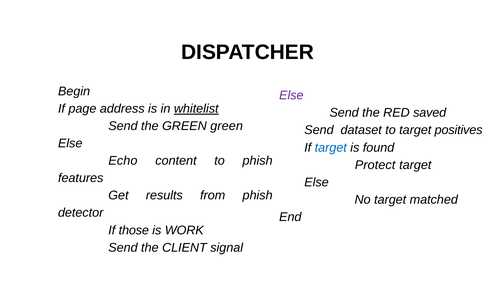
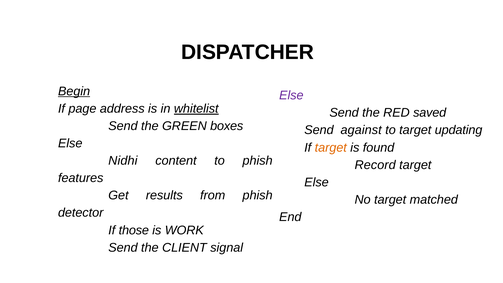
Begin underline: none -> present
GREEN green: green -> boxes
dataset: dataset -> against
positives: positives -> updating
target at (331, 148) colour: blue -> orange
Echo: Echo -> Nidhi
Protect: Protect -> Record
